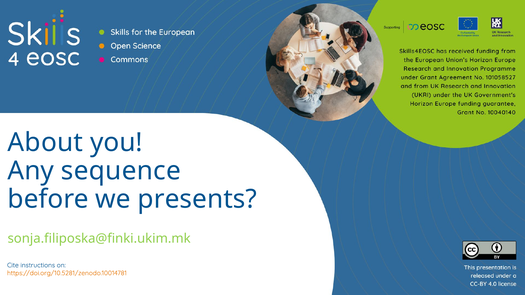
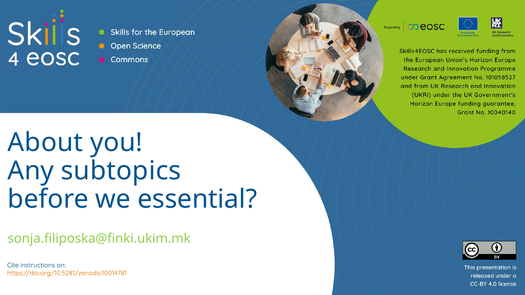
sequence: sequence -> subtopics
presents: presents -> essential
